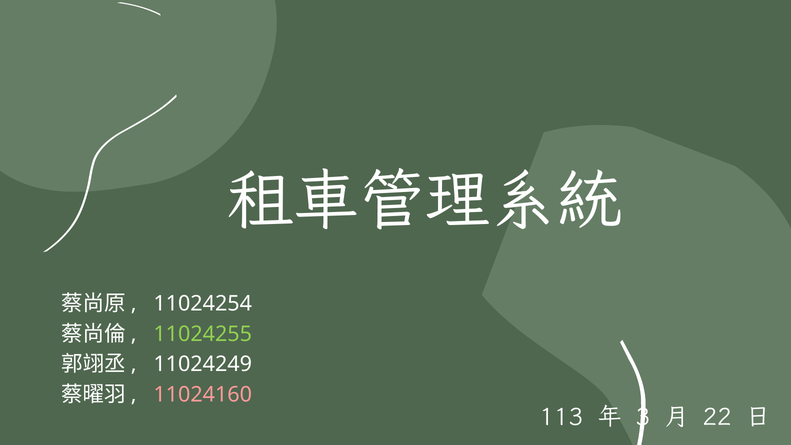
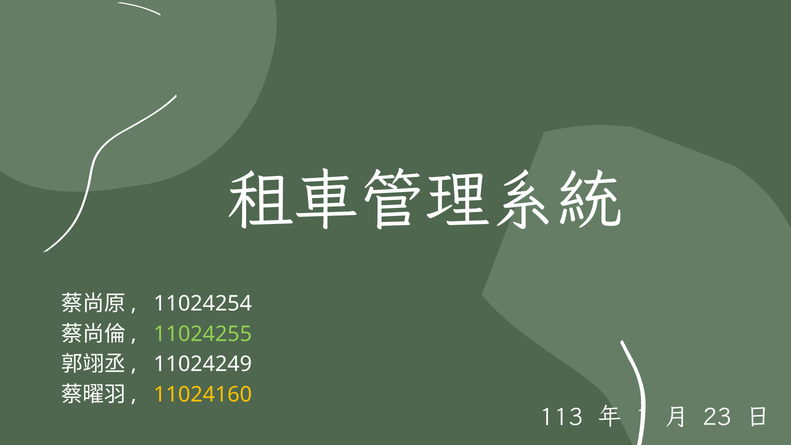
11024160 colour: pink -> yellow
3: 3 -> 1
22: 22 -> 23
